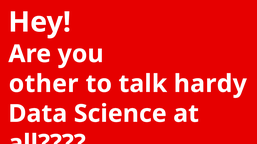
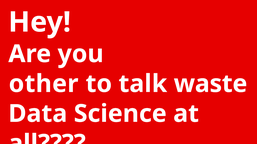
hardy: hardy -> waste
